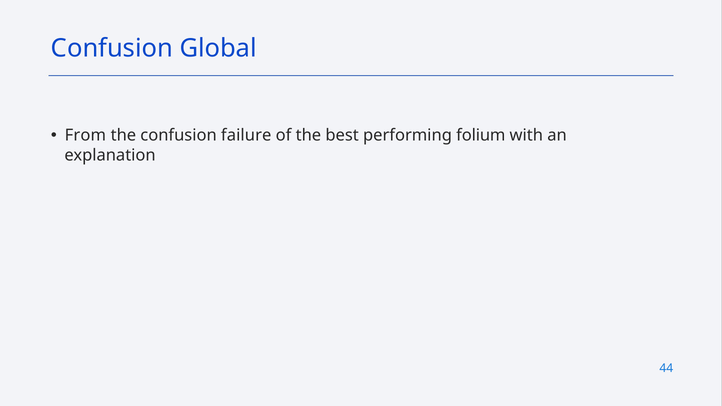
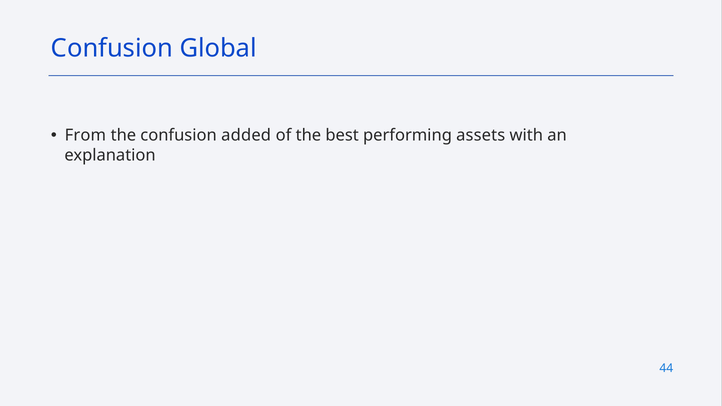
failure: failure -> added
folium: folium -> assets
